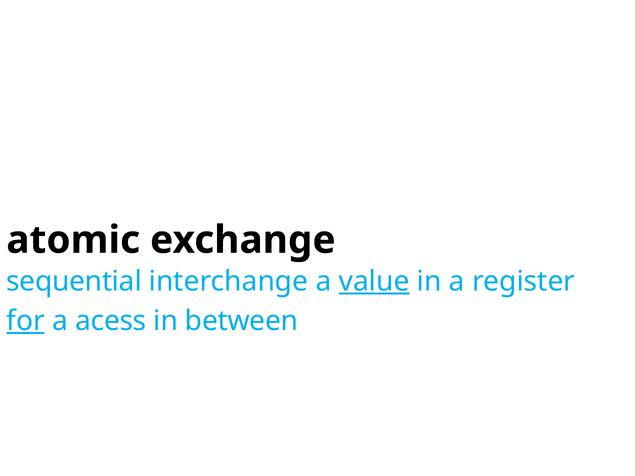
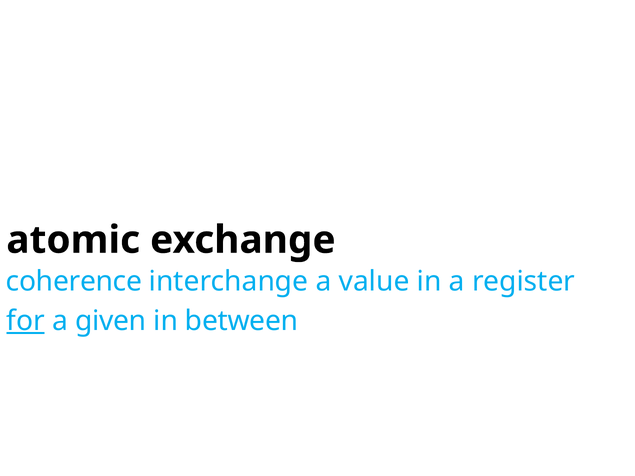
sequential: sequential -> coherence
value underline: present -> none
acess: acess -> given
